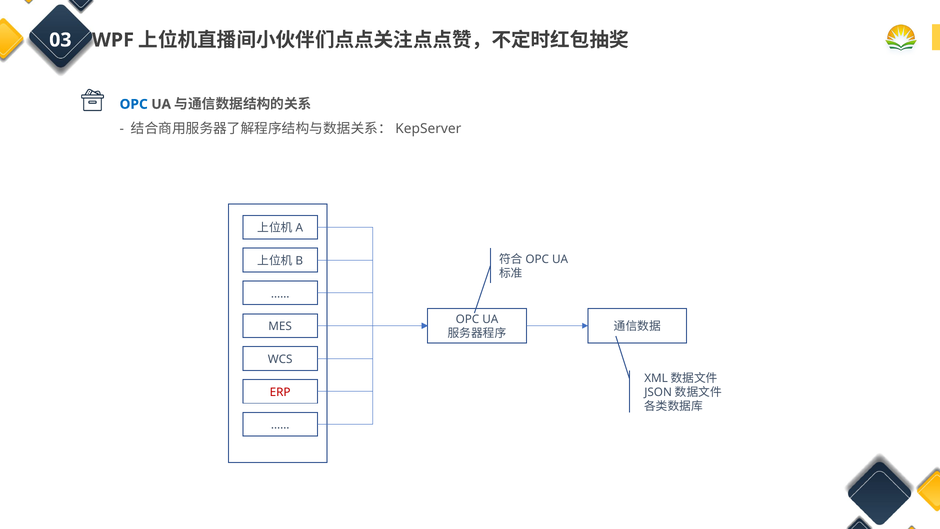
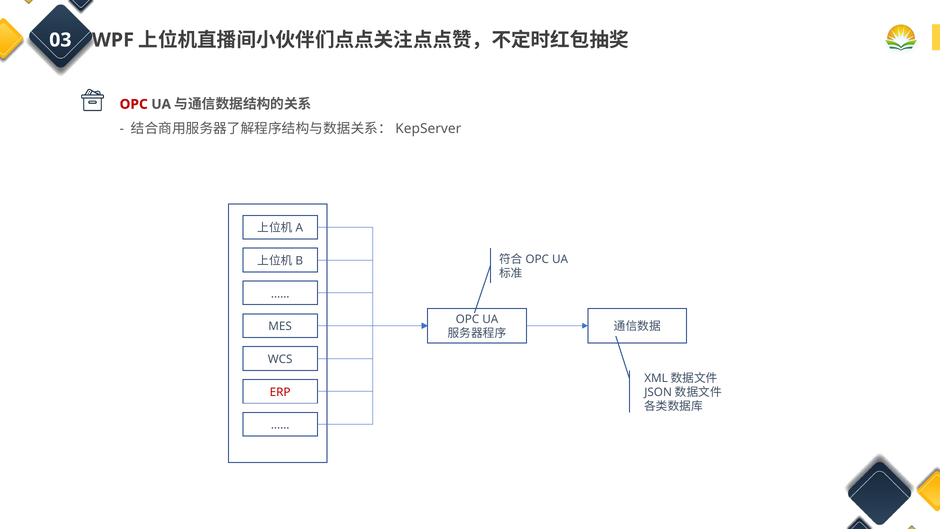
OPC at (134, 104) colour: blue -> red
